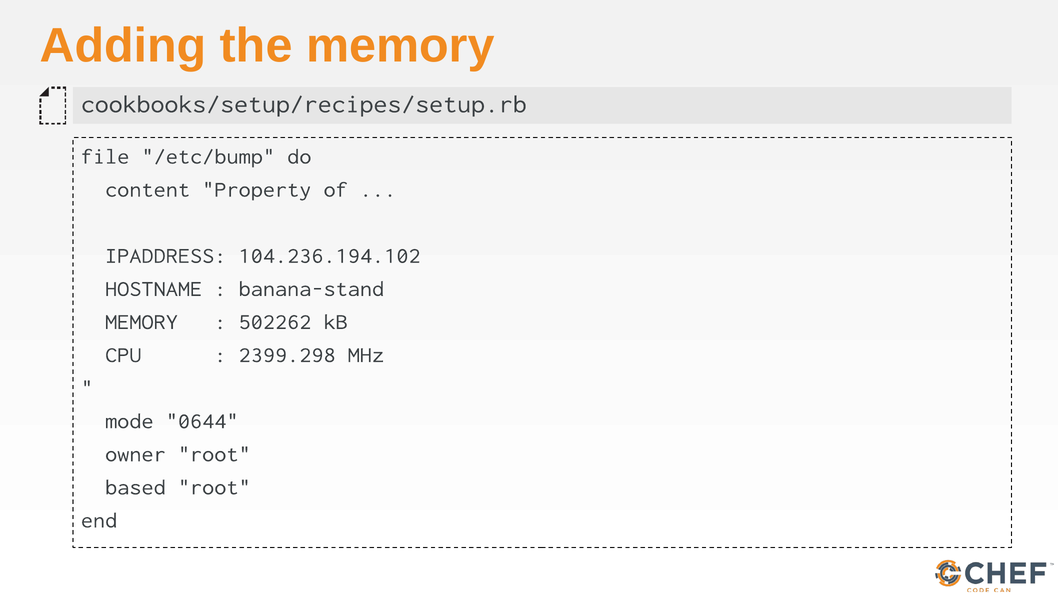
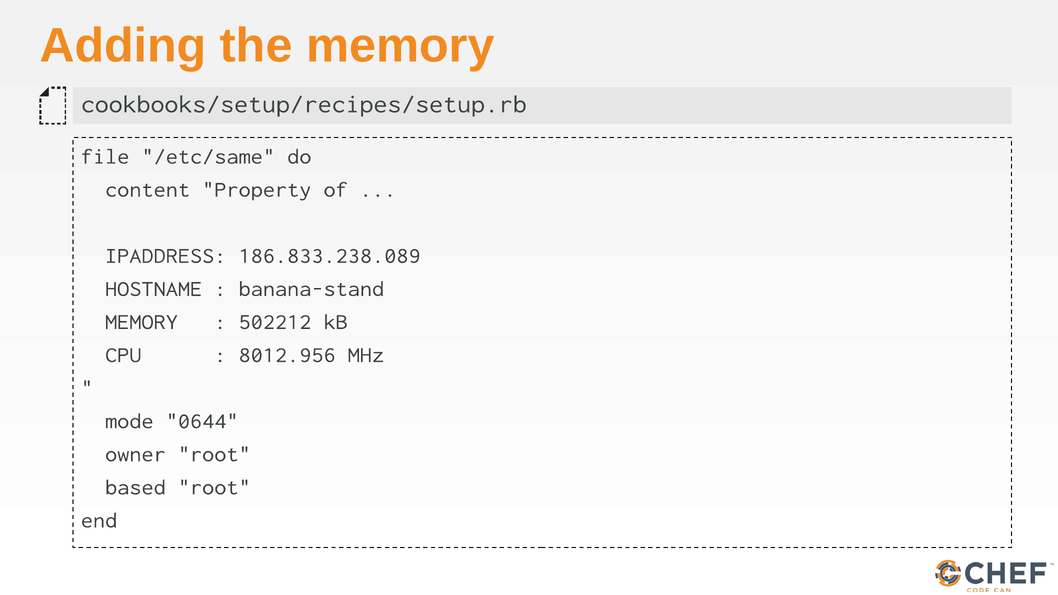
/etc/bump: /etc/bump -> /etc/same
104.236.194.102: 104.236.194.102 -> 186.833.238.089
502262: 502262 -> 502212
2399.298: 2399.298 -> 8012.956
